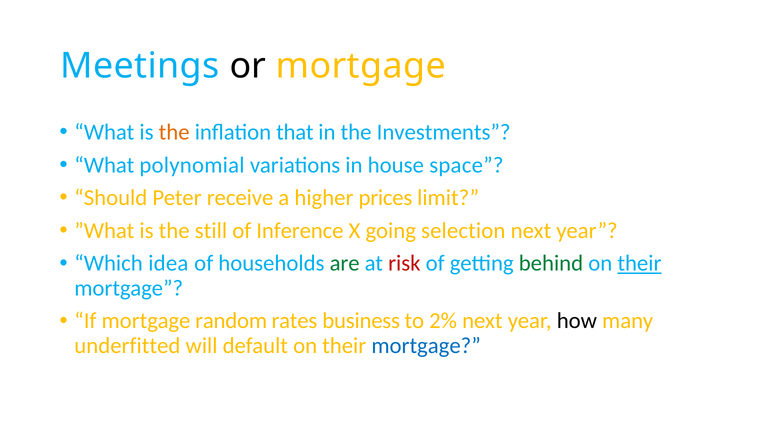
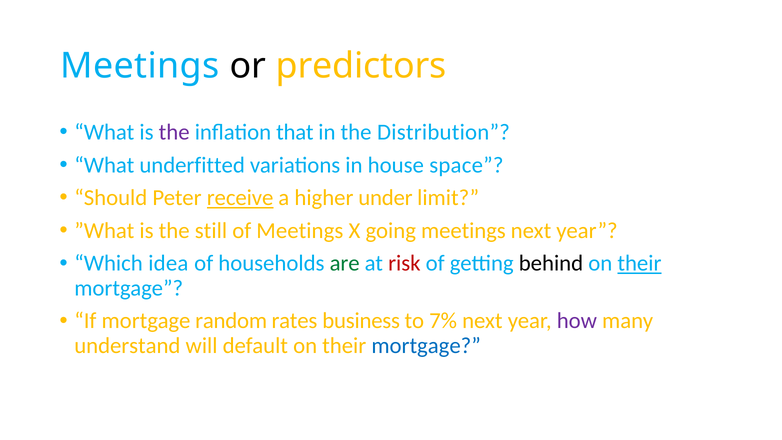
or mortgage: mortgage -> predictors
the at (174, 132) colour: orange -> purple
Investments: Investments -> Distribution
polynomial: polynomial -> underfitted
receive underline: none -> present
prices: prices -> under
of Inference: Inference -> Meetings
going selection: selection -> meetings
behind colour: green -> black
2%: 2% -> 7%
how colour: black -> purple
underfitted: underfitted -> understand
